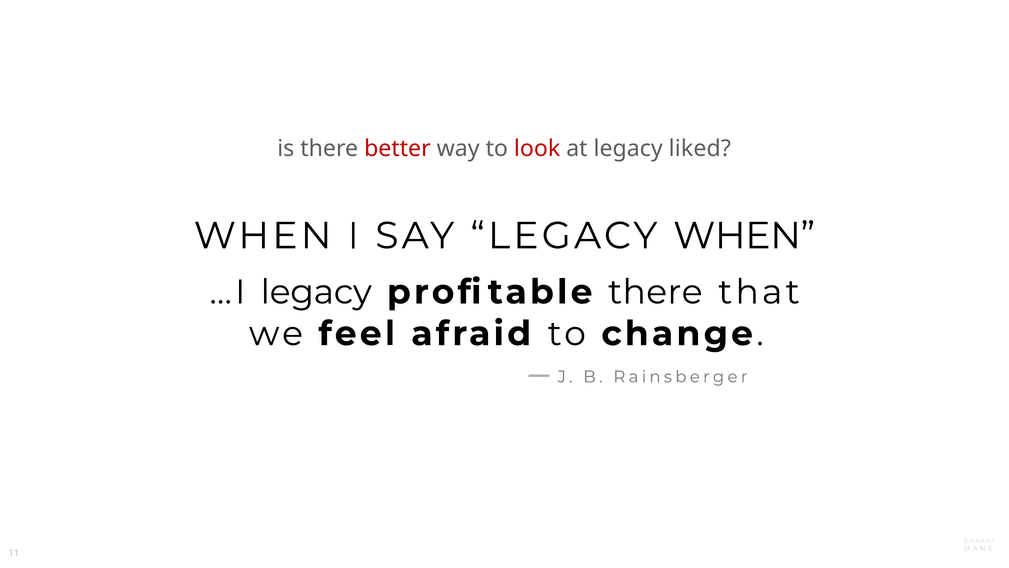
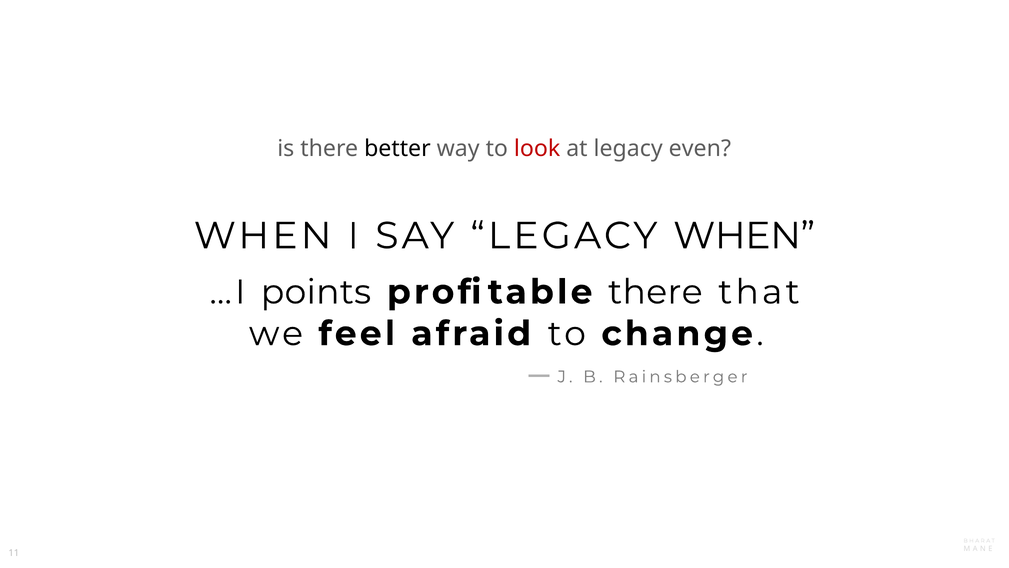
better colour: red -> black
liked: liked -> even
…I legacy: legacy -> points
